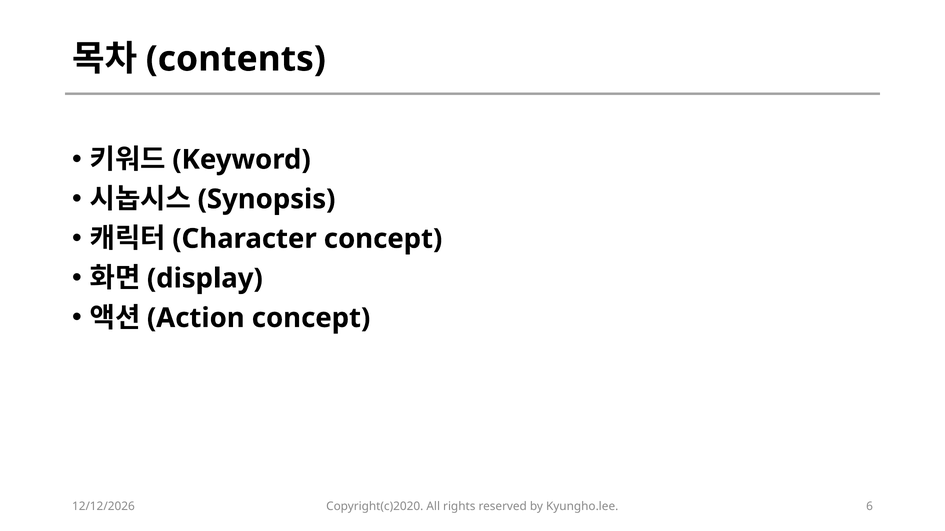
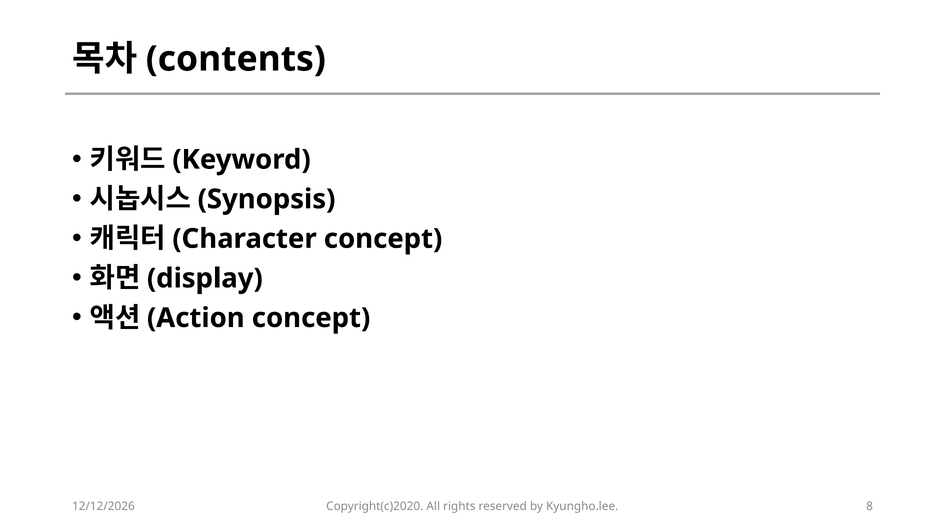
6: 6 -> 8
